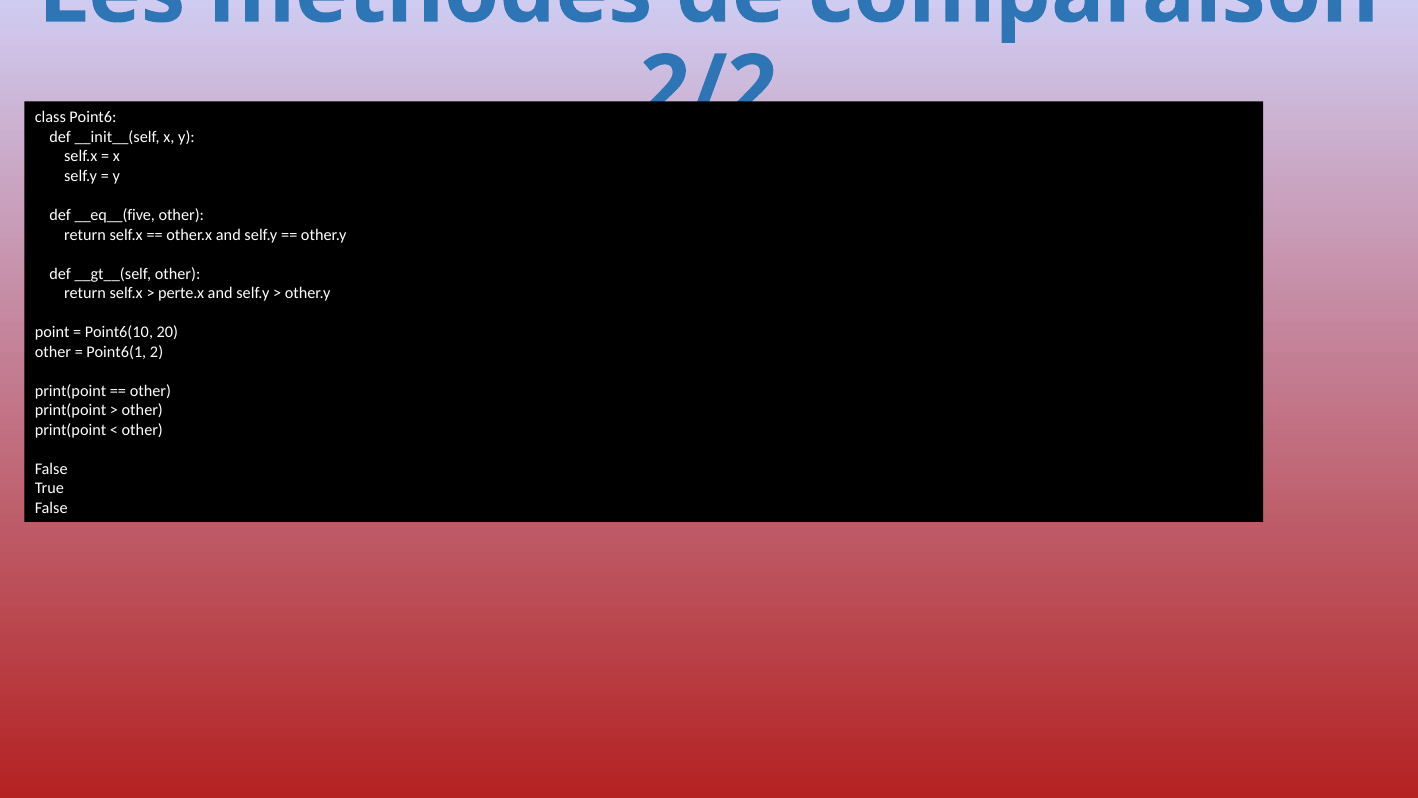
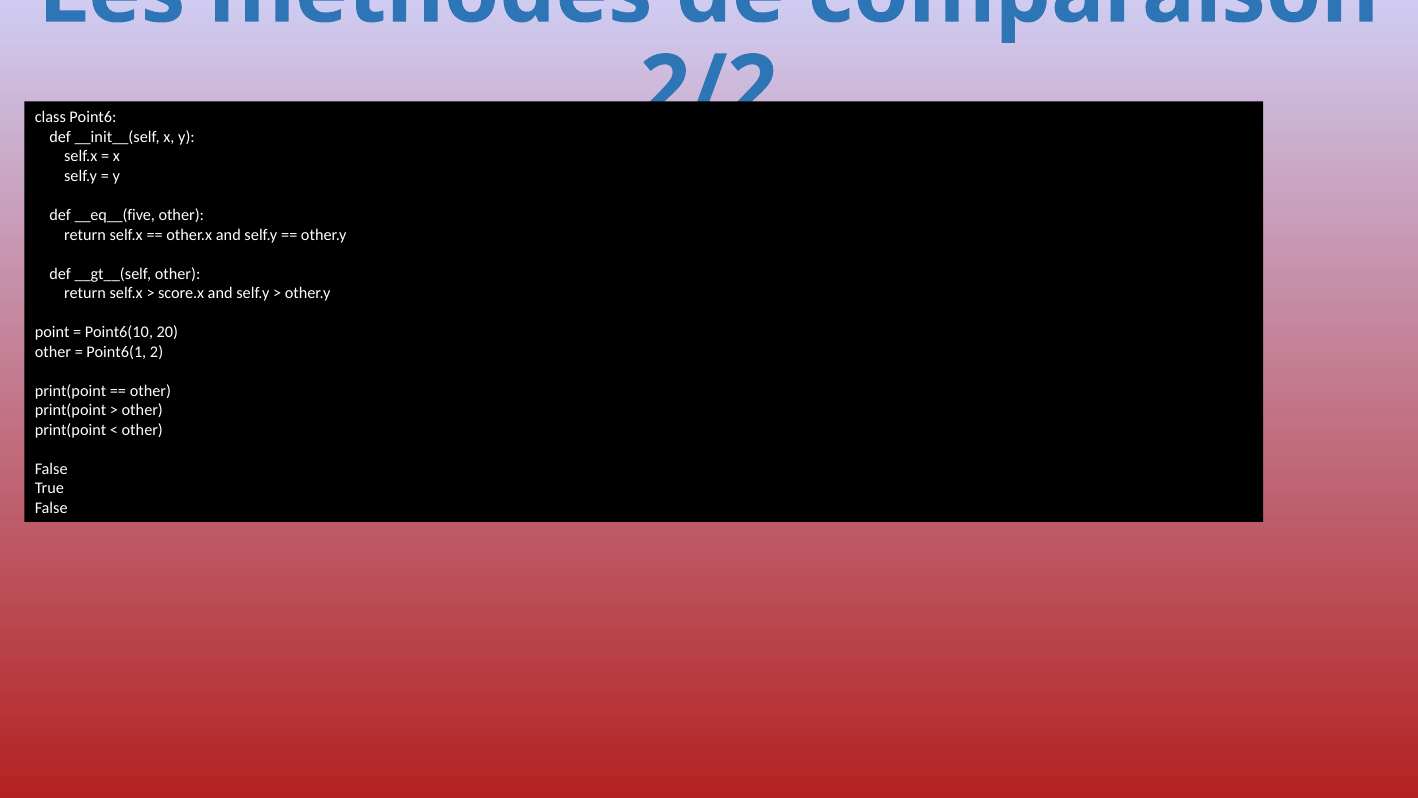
perte.x: perte.x -> score.x
